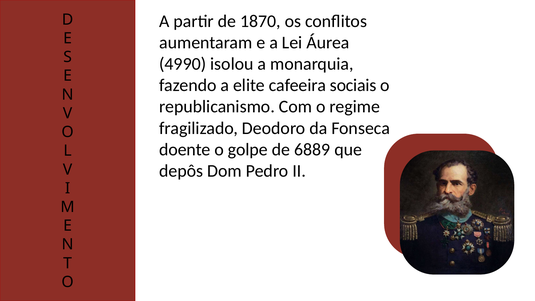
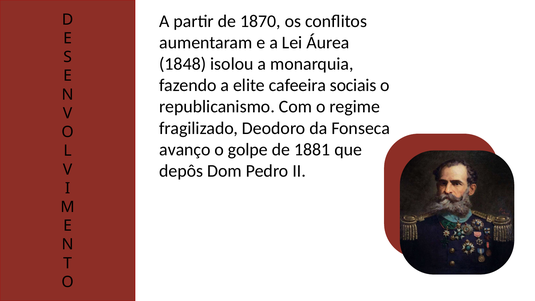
4990: 4990 -> 1848
doente: doente -> avanço
6889: 6889 -> 1881
